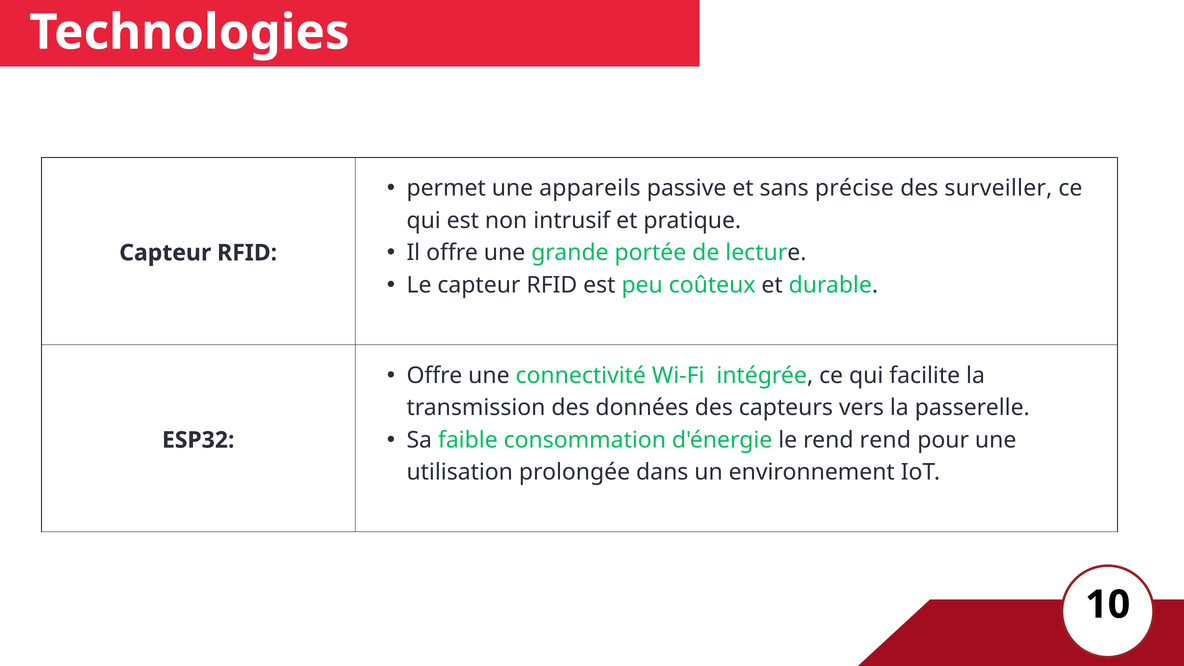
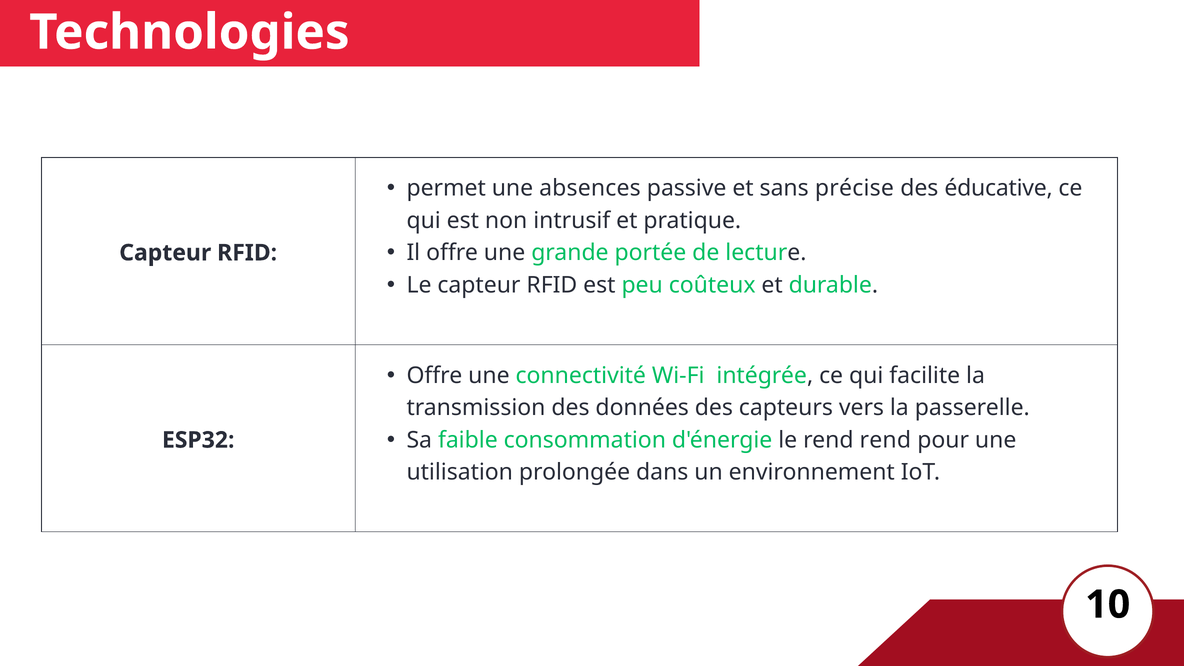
appareils: appareils -> absences
surveiller: surveiller -> éducative
